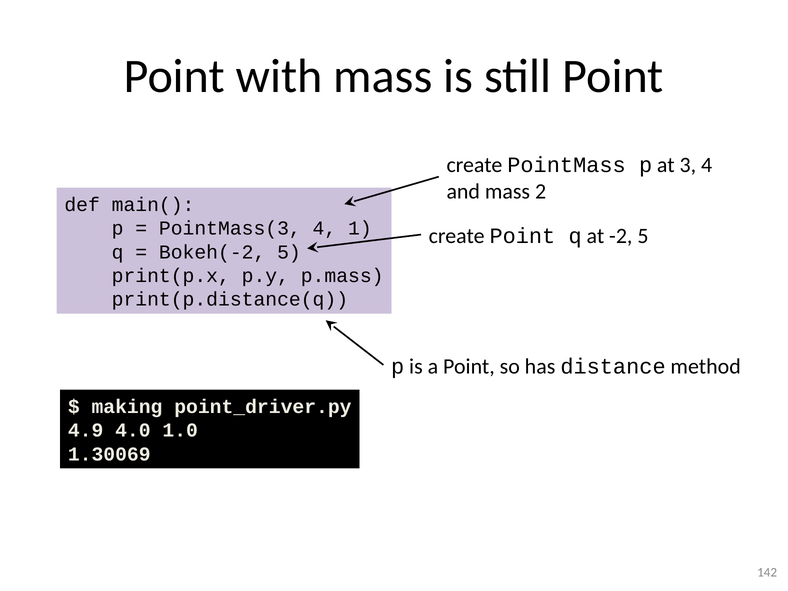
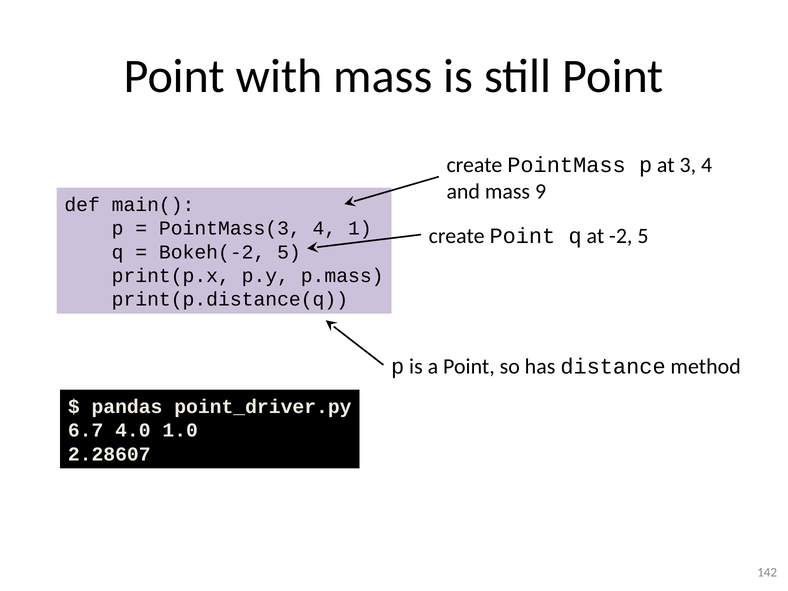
2: 2 -> 9
making: making -> pandas
4.9: 4.9 -> 6.7
1.30069: 1.30069 -> 2.28607
